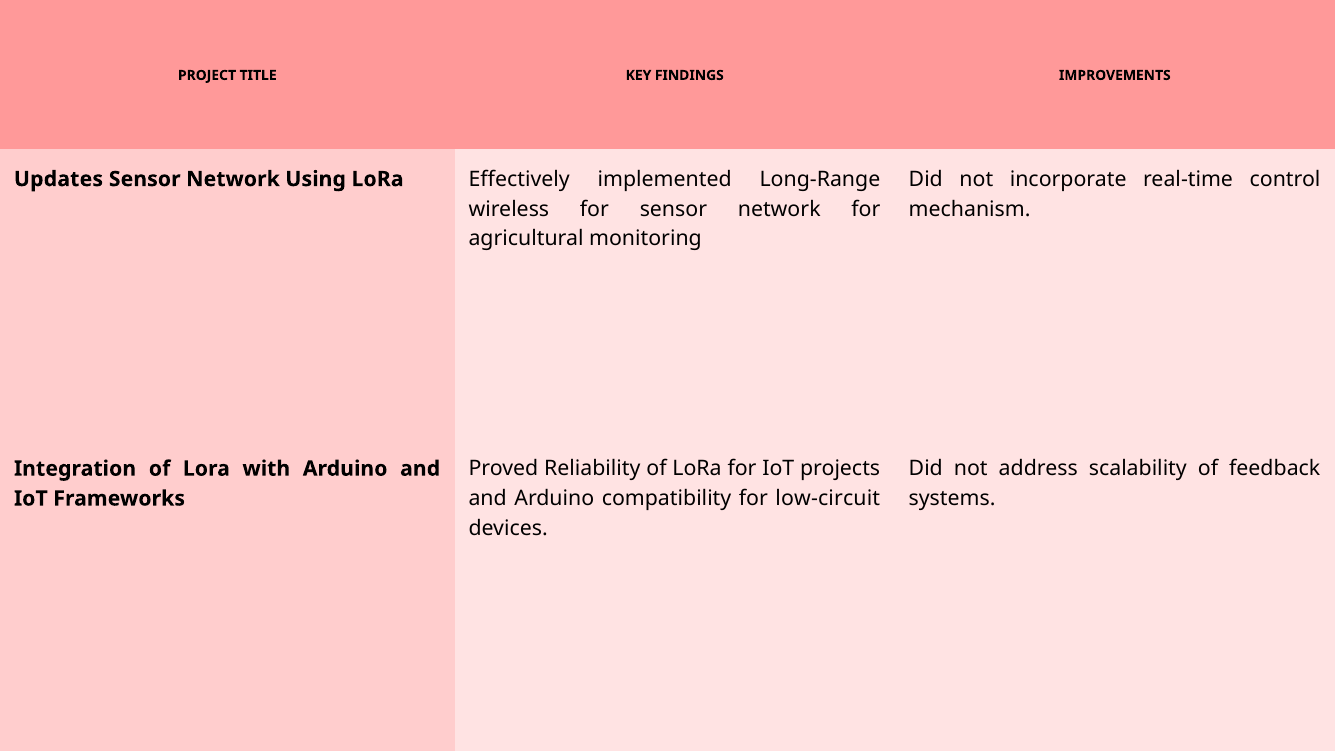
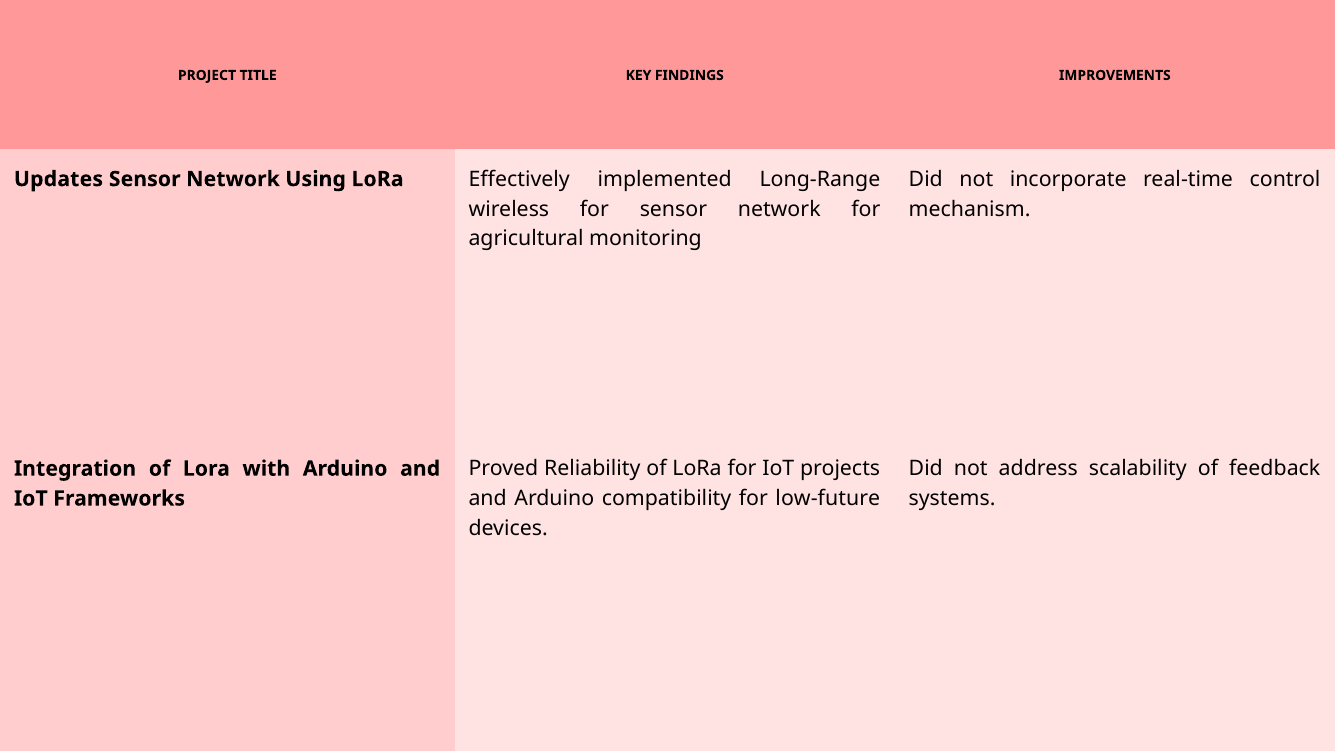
low-circuit: low-circuit -> low-future
